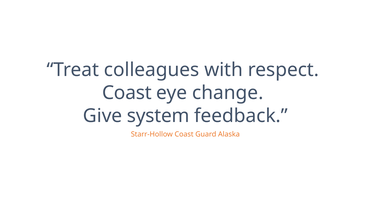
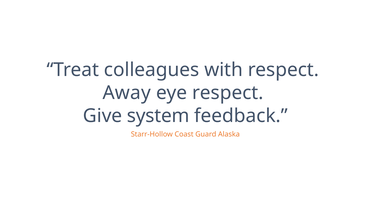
Coast at (127, 93): Coast -> Away
eye change: change -> respect
